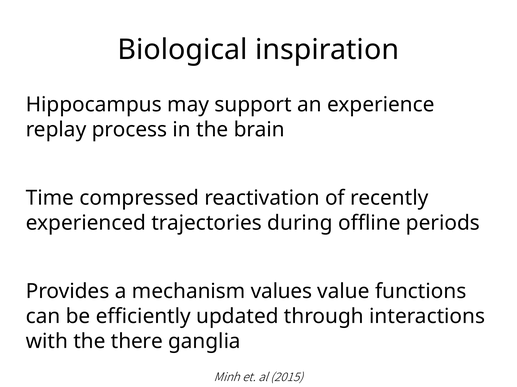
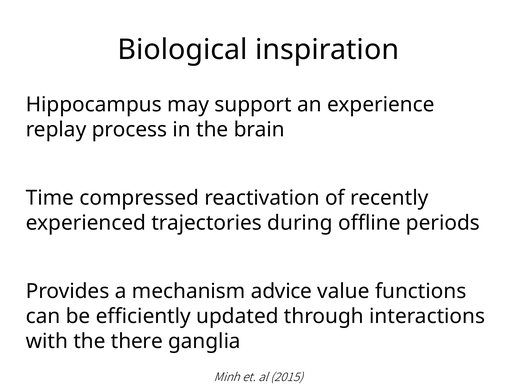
values: values -> advice
